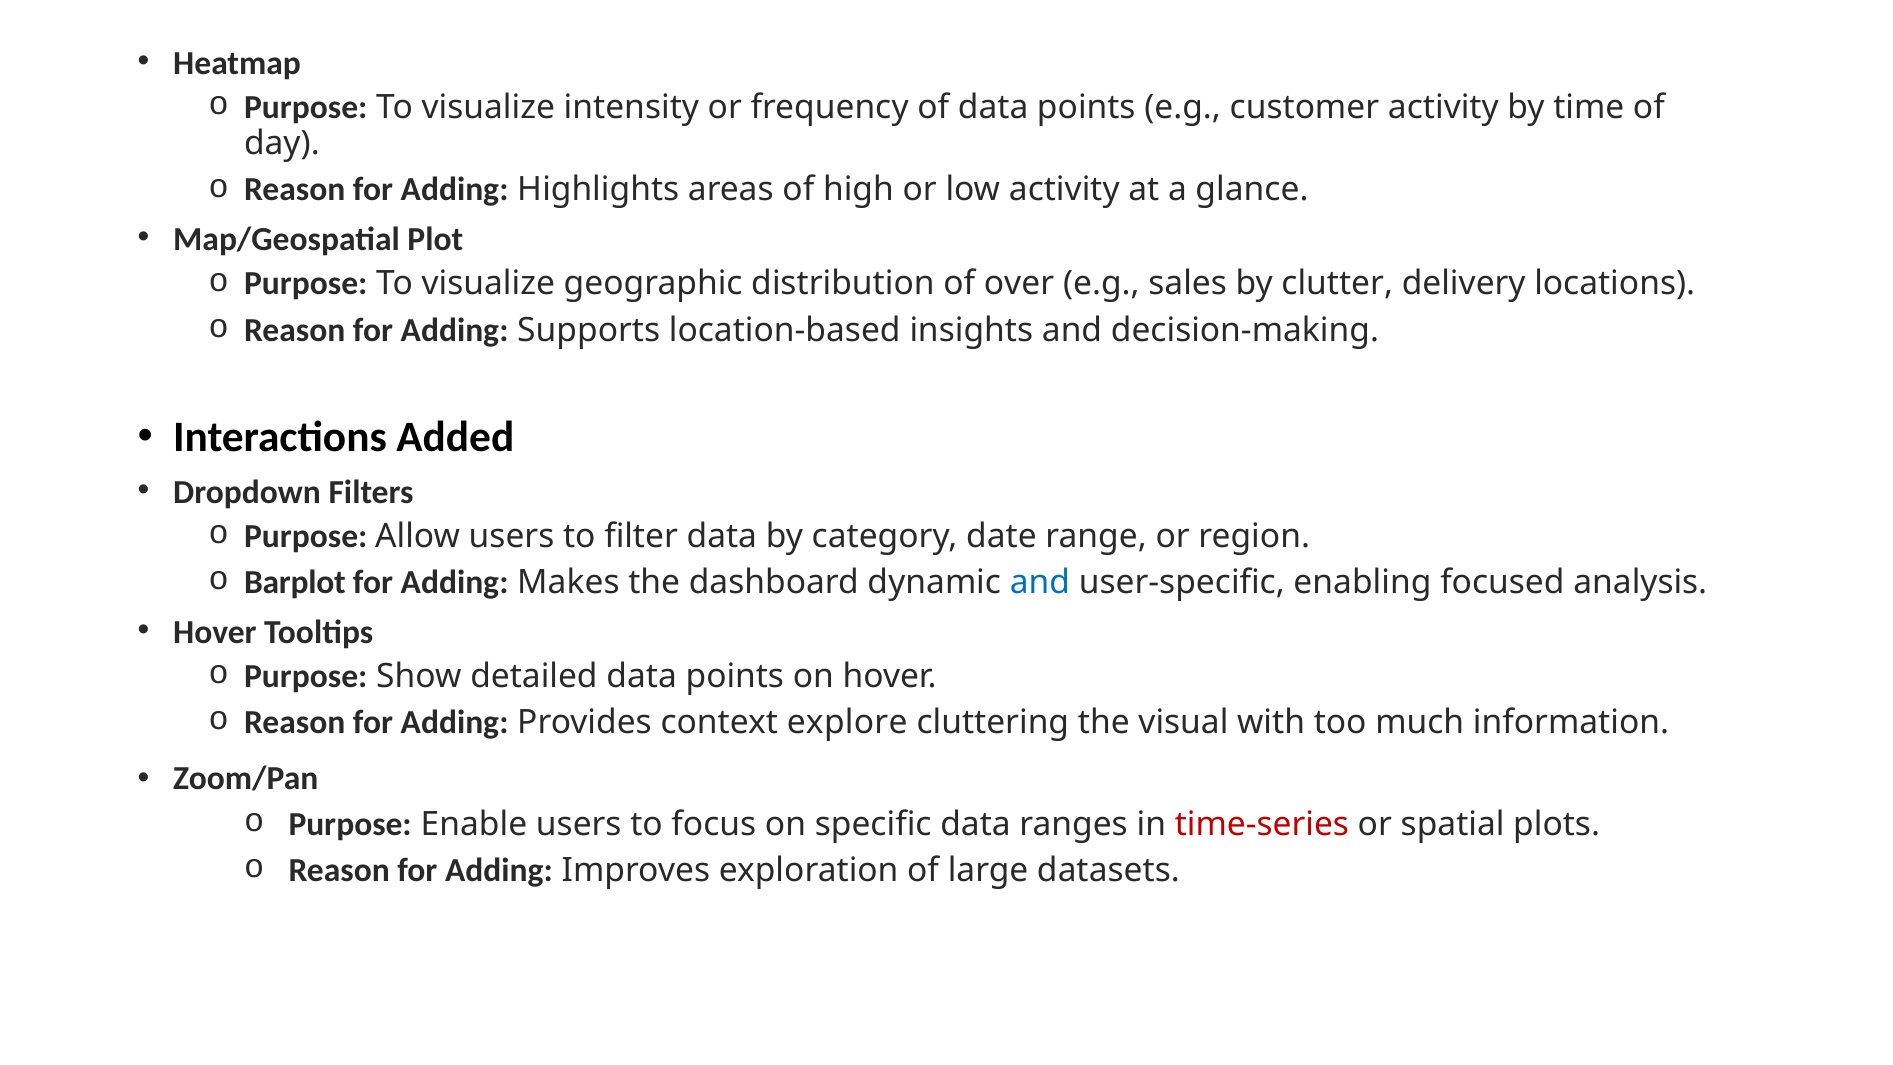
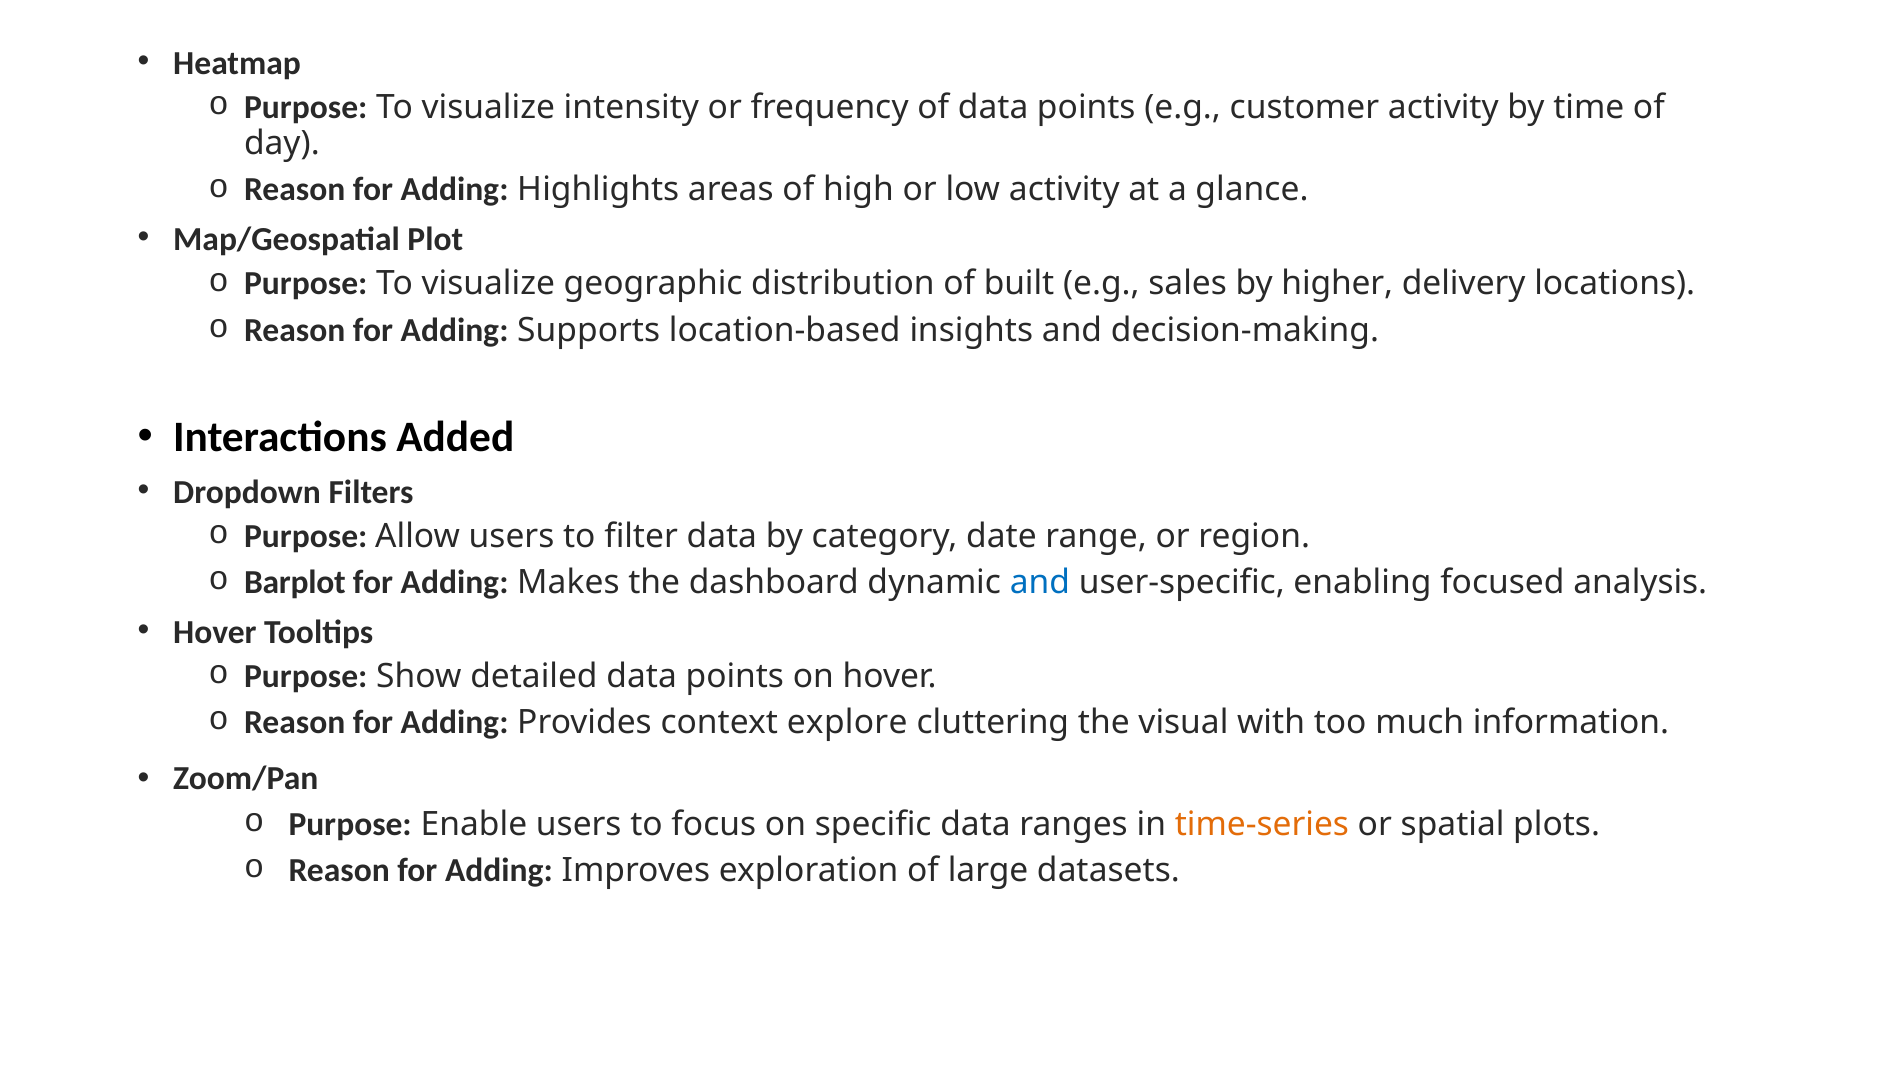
over: over -> built
clutter: clutter -> higher
time-series colour: red -> orange
